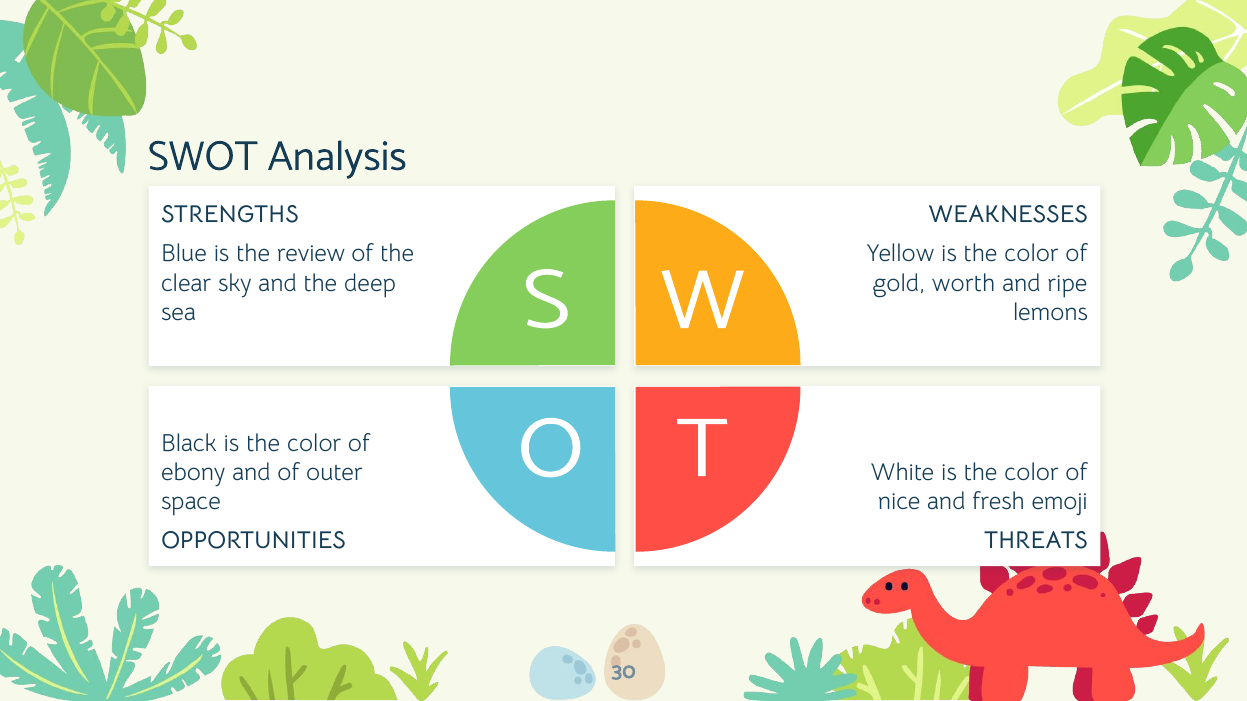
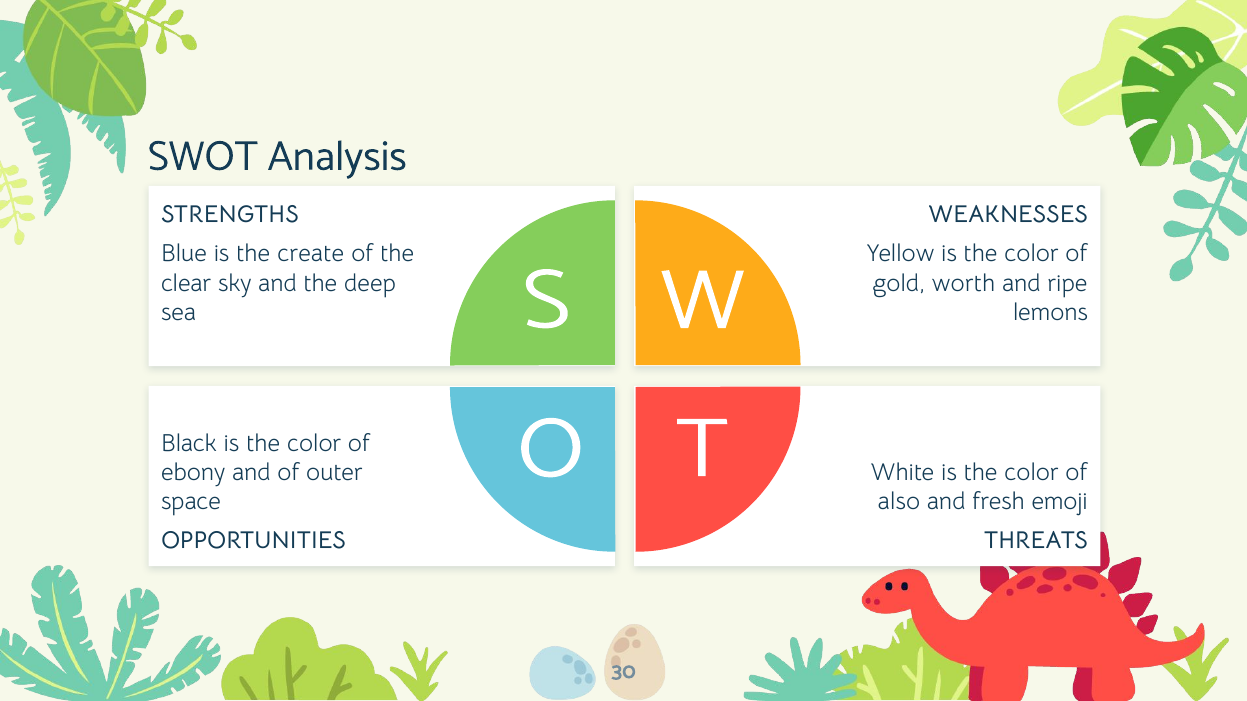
review: review -> create
nice: nice -> also
